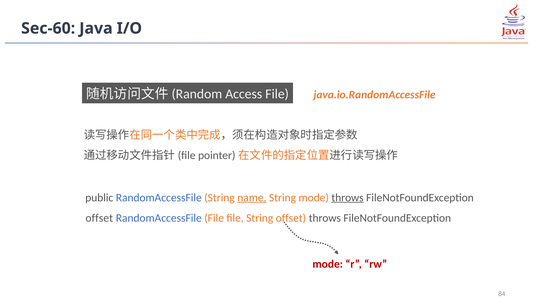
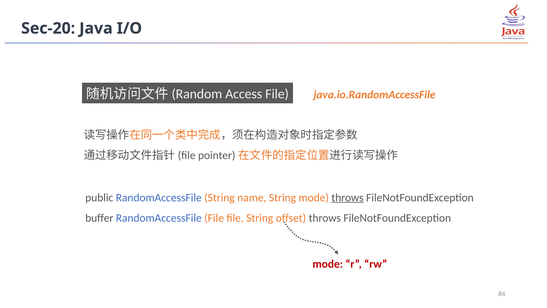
Sec-60: Sec-60 -> Sec-20
name underline: present -> none
offset at (99, 218): offset -> buffer
